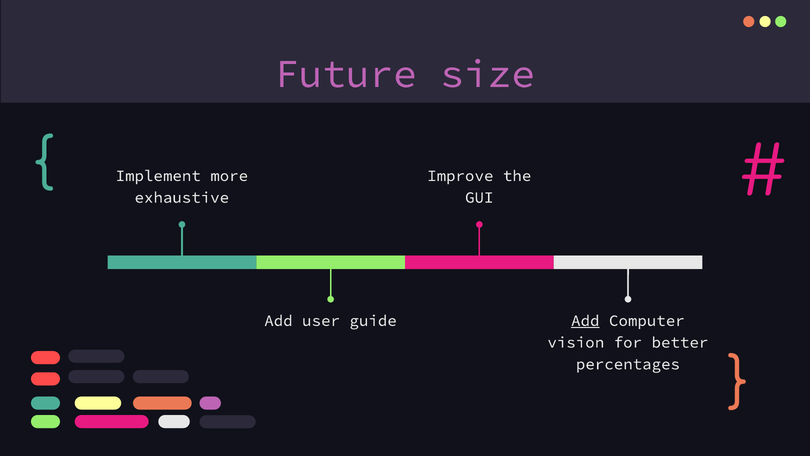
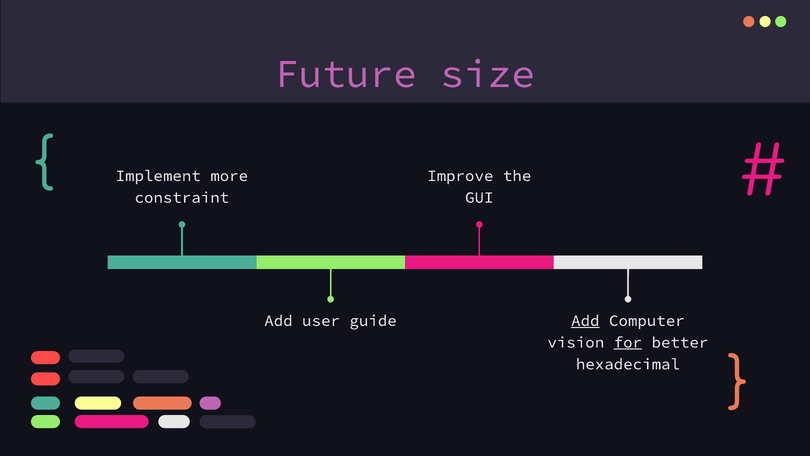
exhaustive: exhaustive -> constraint
for underline: none -> present
percentages: percentages -> hexadecimal
